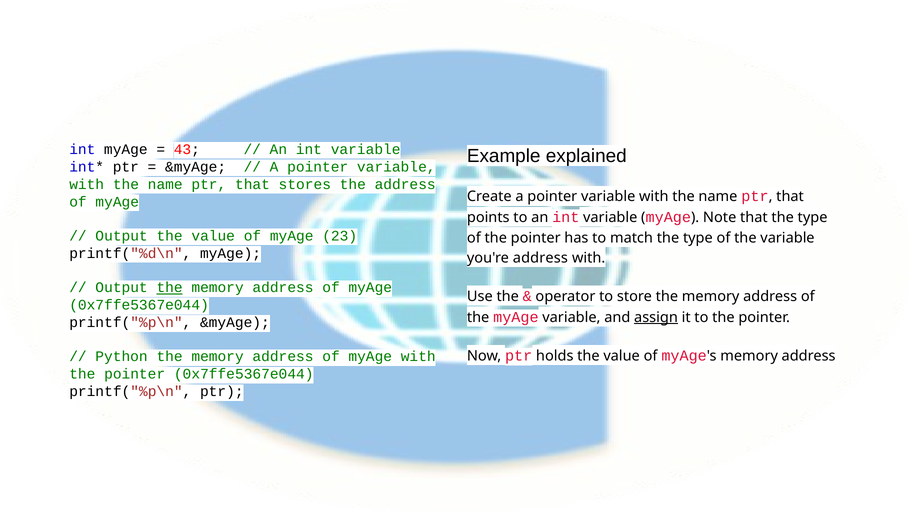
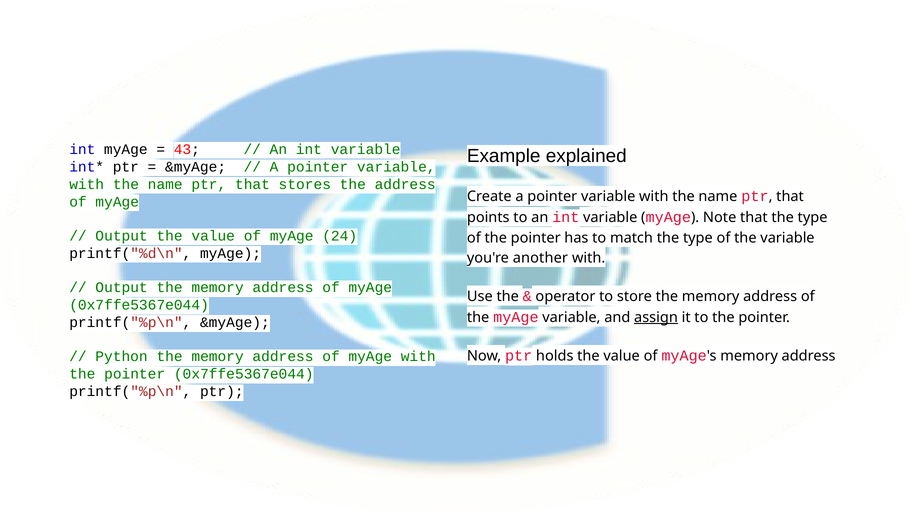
23: 23 -> 24
you're address: address -> another
the at (170, 287) underline: present -> none
